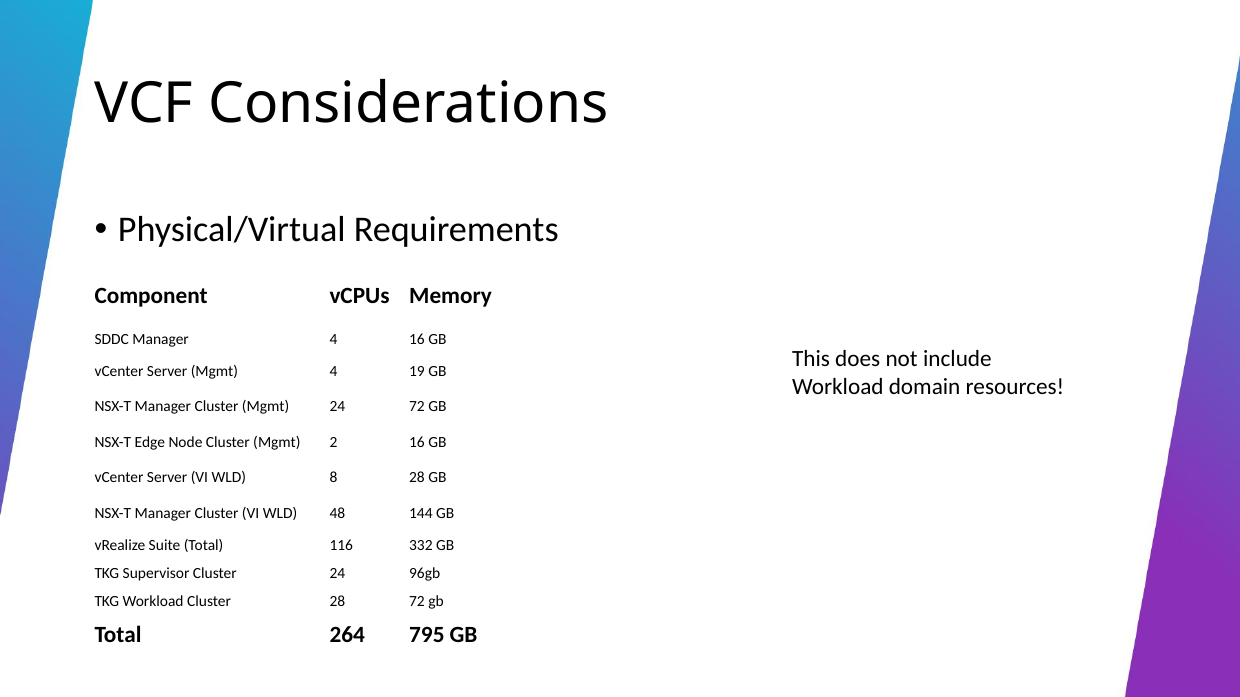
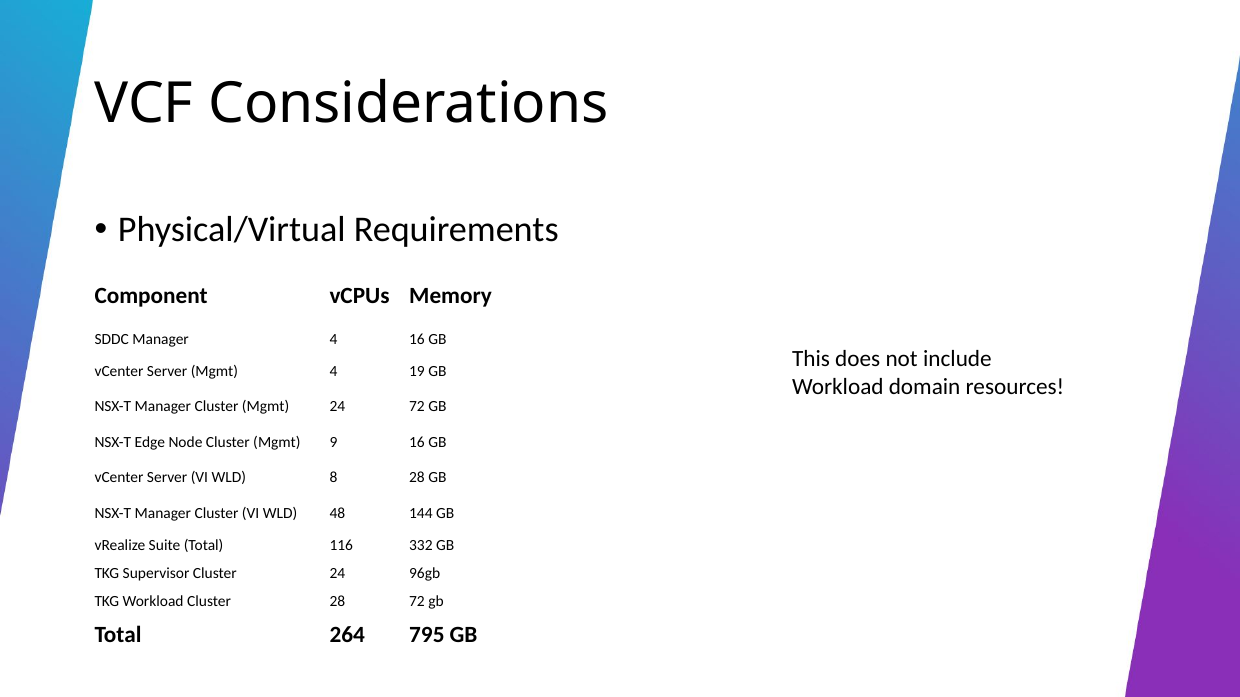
2: 2 -> 9
